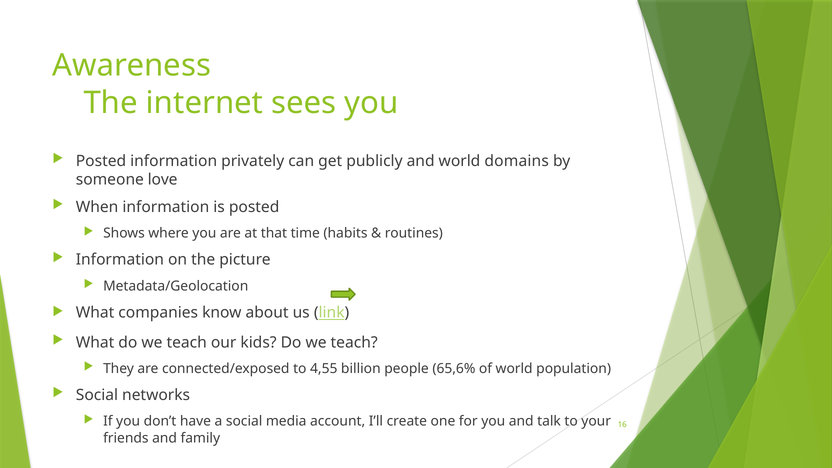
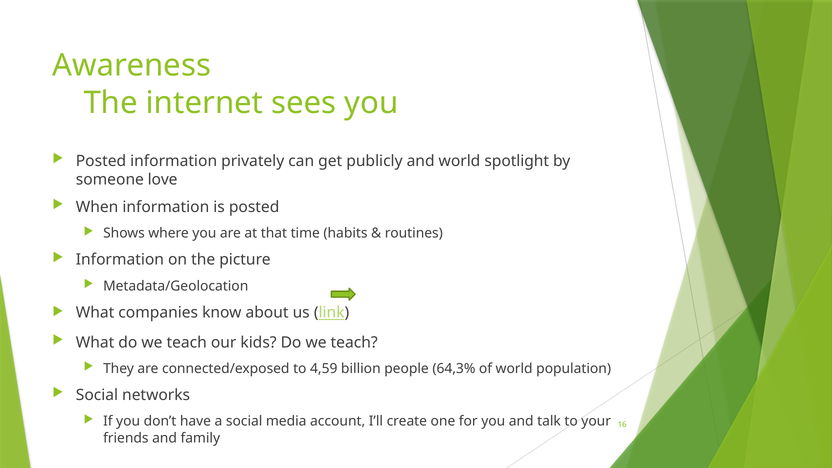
domains: domains -> spotlight
4,55: 4,55 -> 4,59
65,6%: 65,6% -> 64,3%
